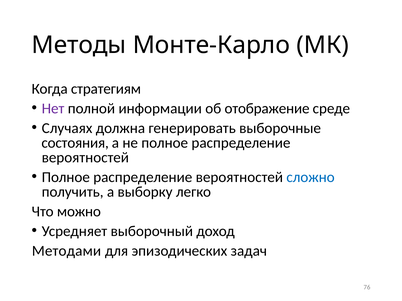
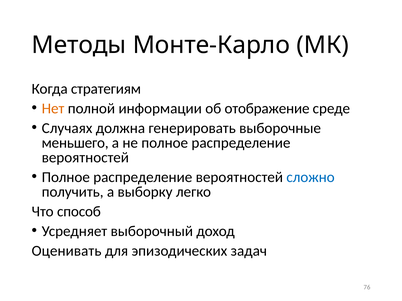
Нет colour: purple -> orange
состояния: состояния -> меньшего
можно: можно -> способ
Методами: Методами -> Оценивать
